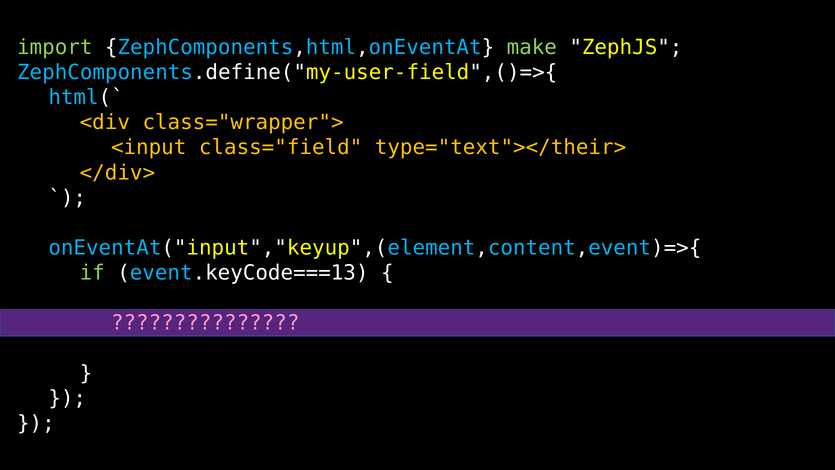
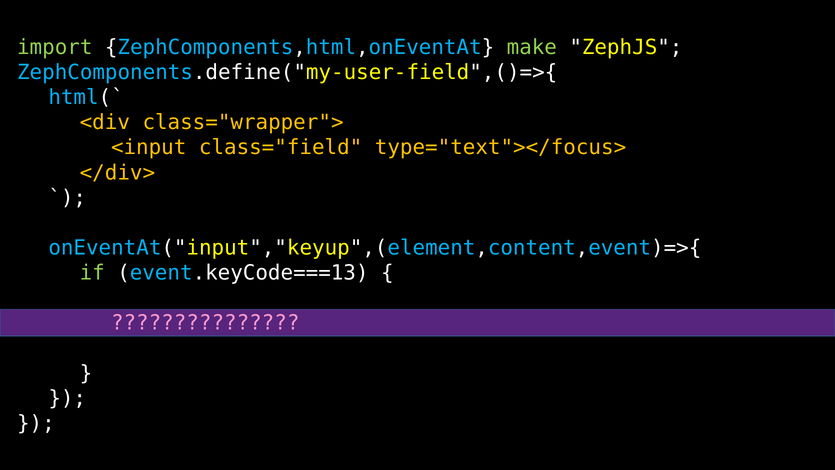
type="text"></their>: type="text"></their> -> type="text"></focus>
